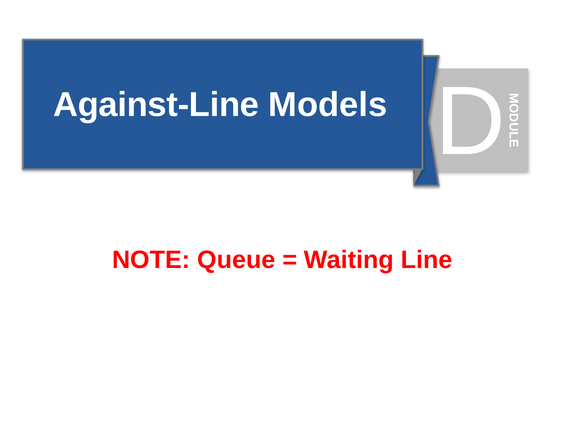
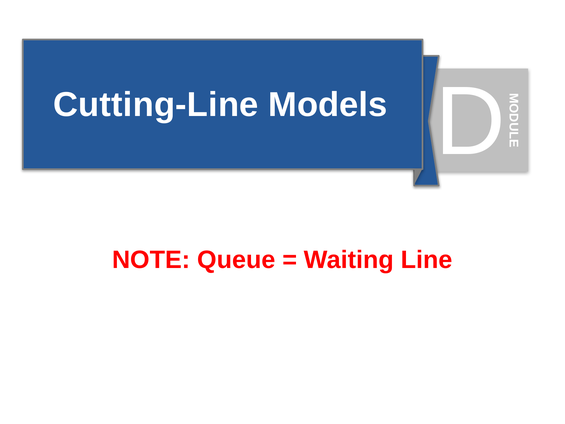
Against-Line: Against-Line -> Cutting-Line
